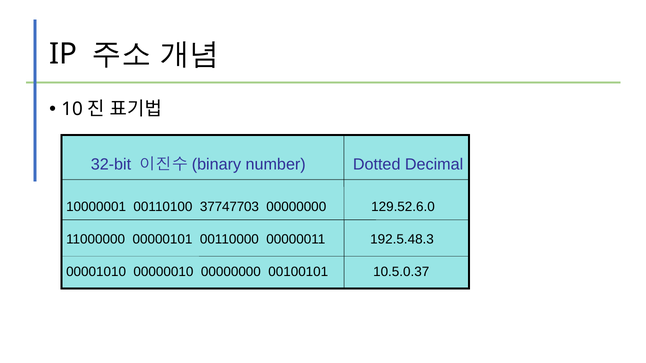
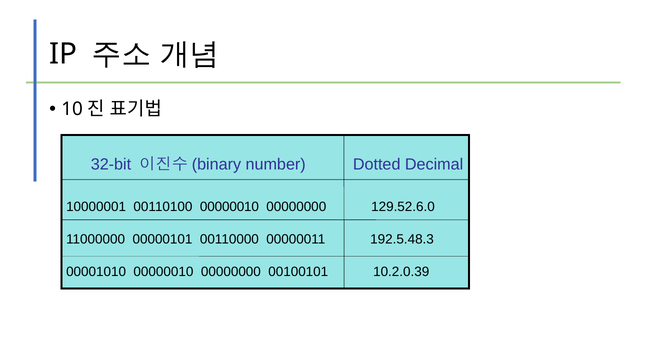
00110100 37747703: 37747703 -> 00000010
10.5.0.37: 10.5.0.37 -> 10.2.0.39
